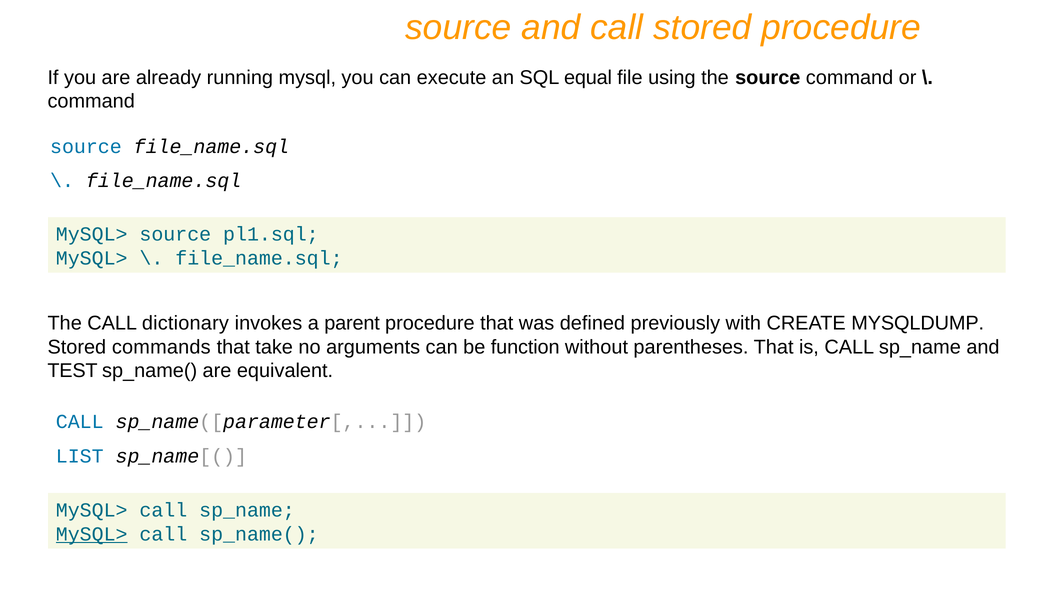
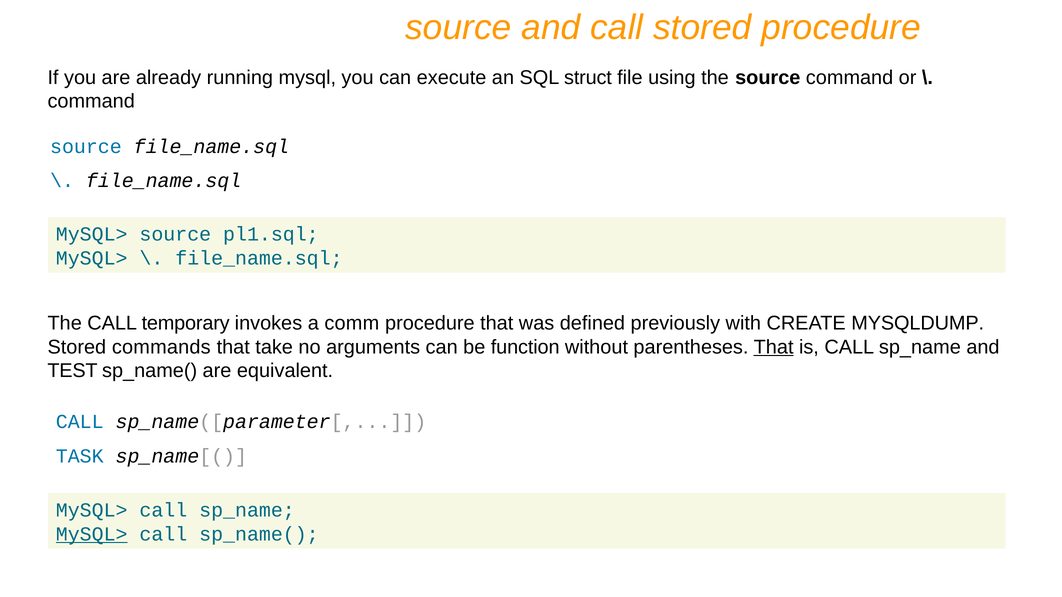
equal: equal -> struct
dictionary: dictionary -> temporary
parent: parent -> comm
That at (774, 347) underline: none -> present
LIST: LIST -> TASK
